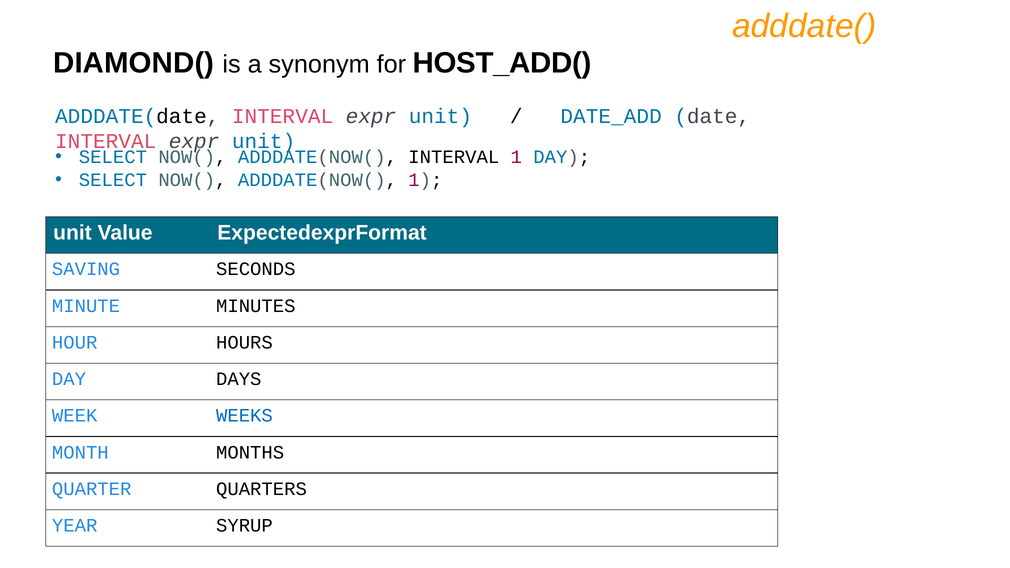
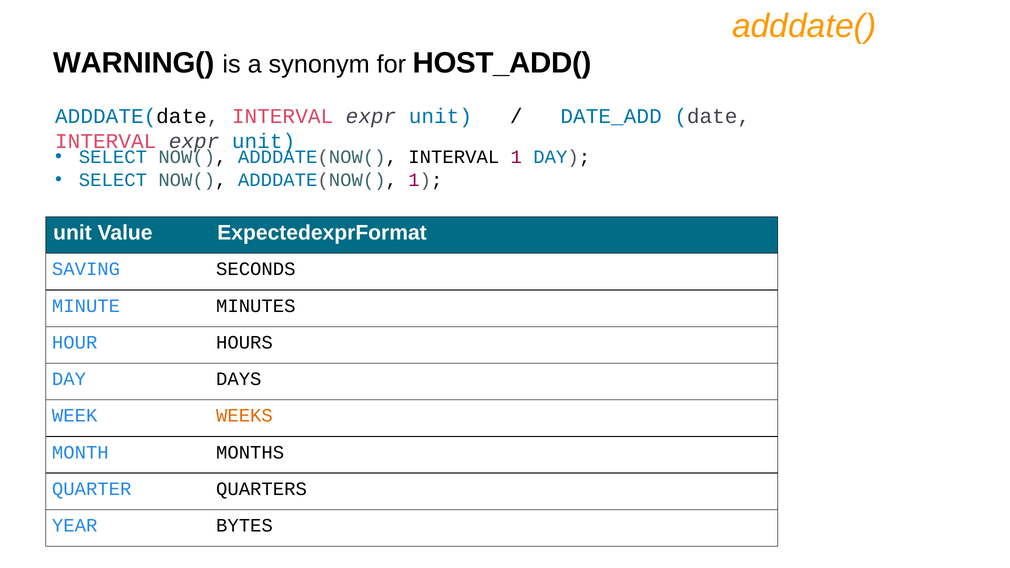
DIAMOND(: DIAMOND( -> WARNING(
WEEKS colour: blue -> orange
SYRUP: SYRUP -> BYTES
